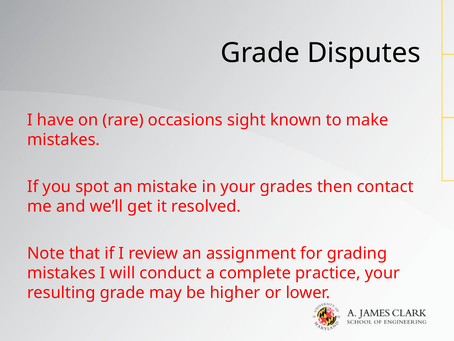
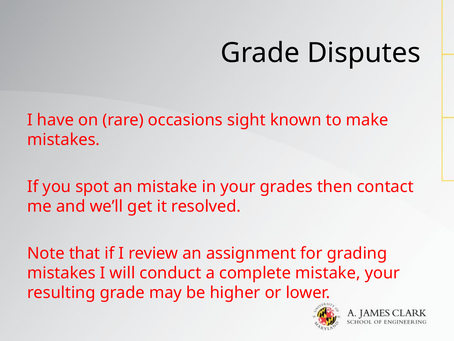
complete practice: practice -> mistake
